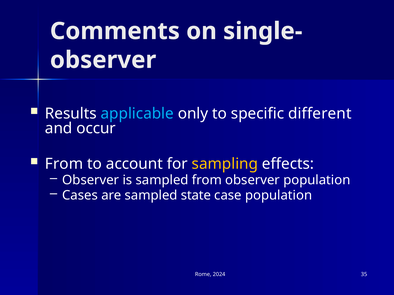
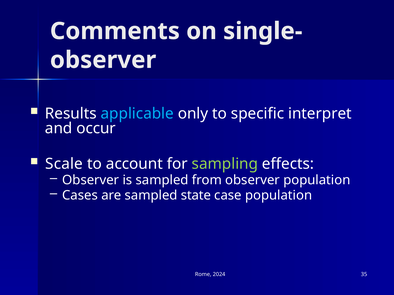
different: different -> interpret
From at (64, 164): From -> Scale
sampling colour: yellow -> light green
